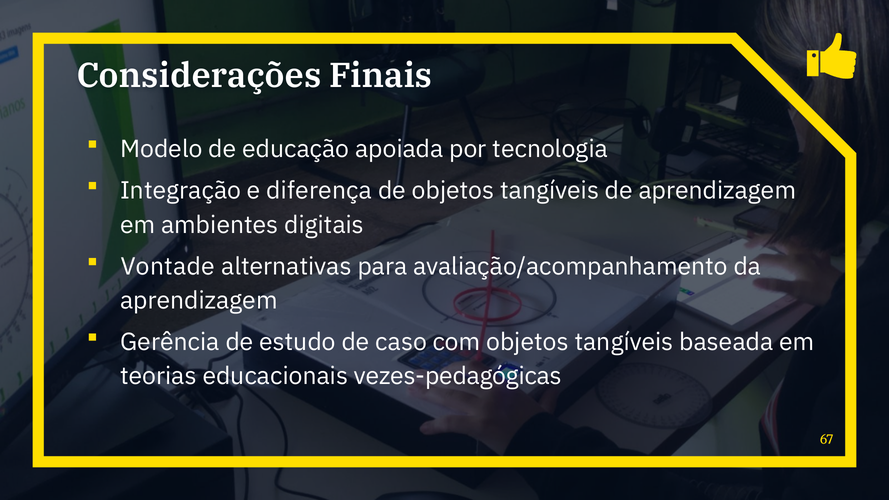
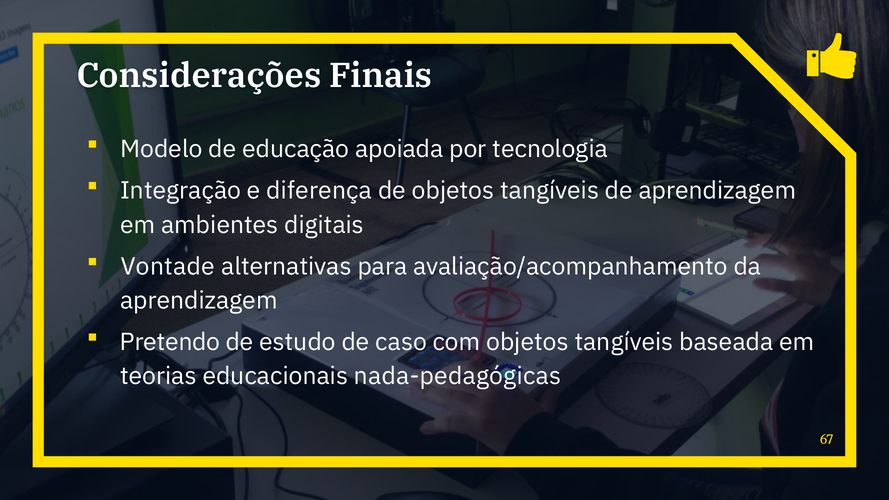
Gerência: Gerência -> Pretendo
vezes-pedagógicas: vezes-pedagógicas -> nada-pedagógicas
